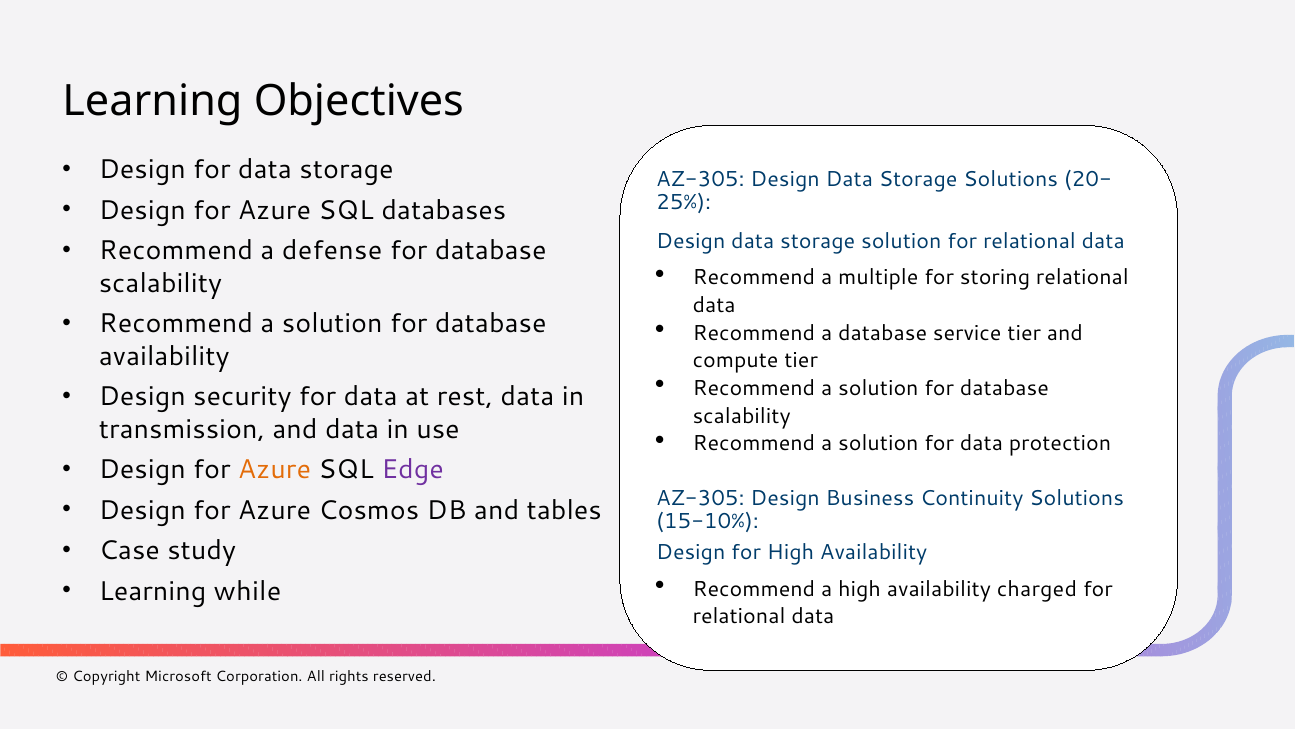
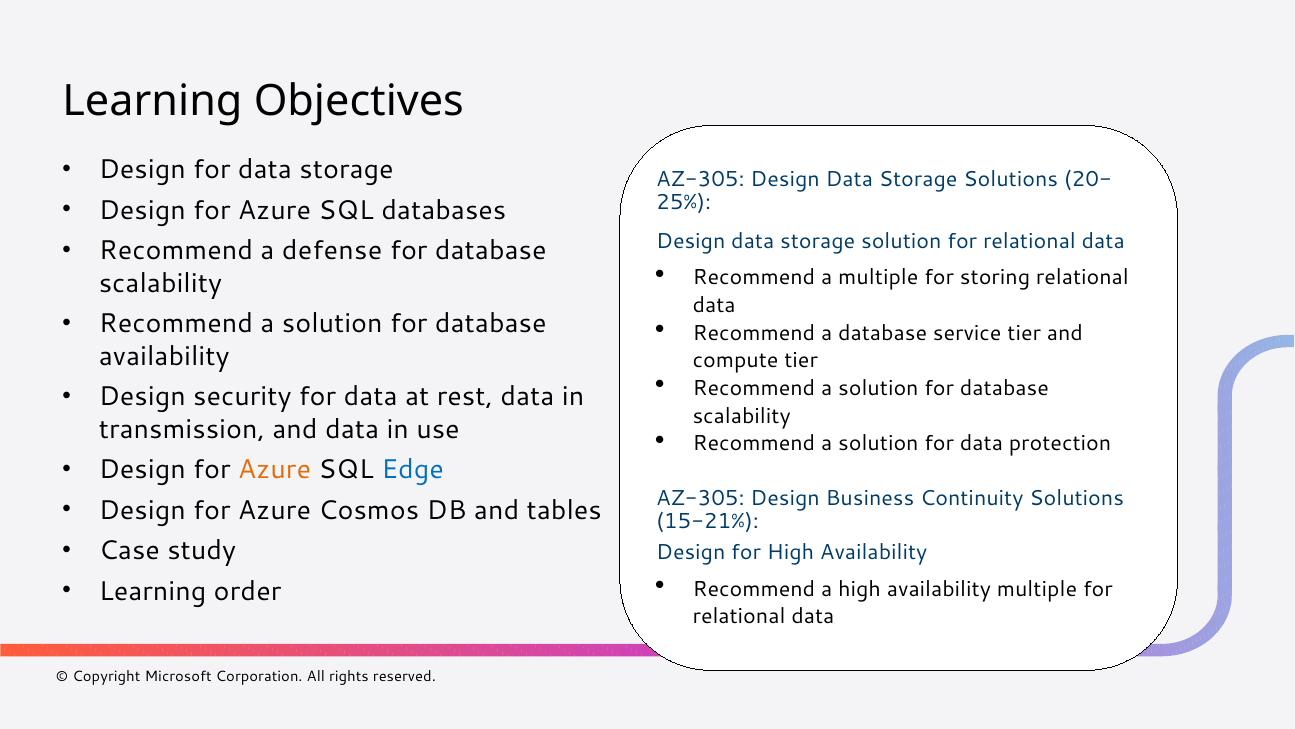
Edge colour: purple -> blue
15-10%: 15-10% -> 15-21%
availability charged: charged -> multiple
while: while -> order
